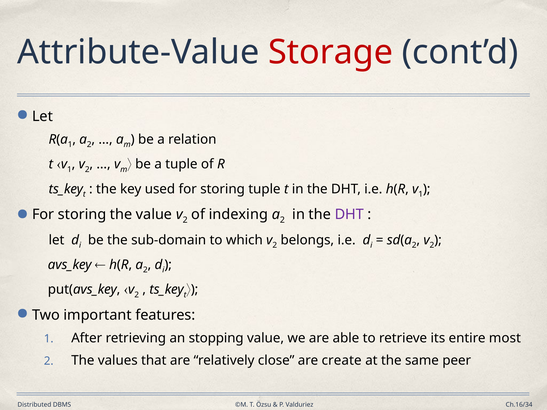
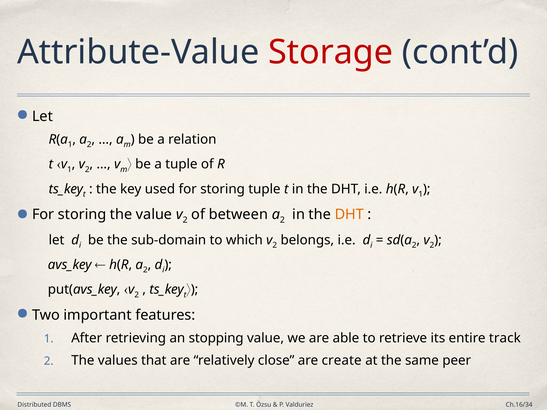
indexing: indexing -> between
DHT at (349, 215) colour: purple -> orange
most: most -> track
